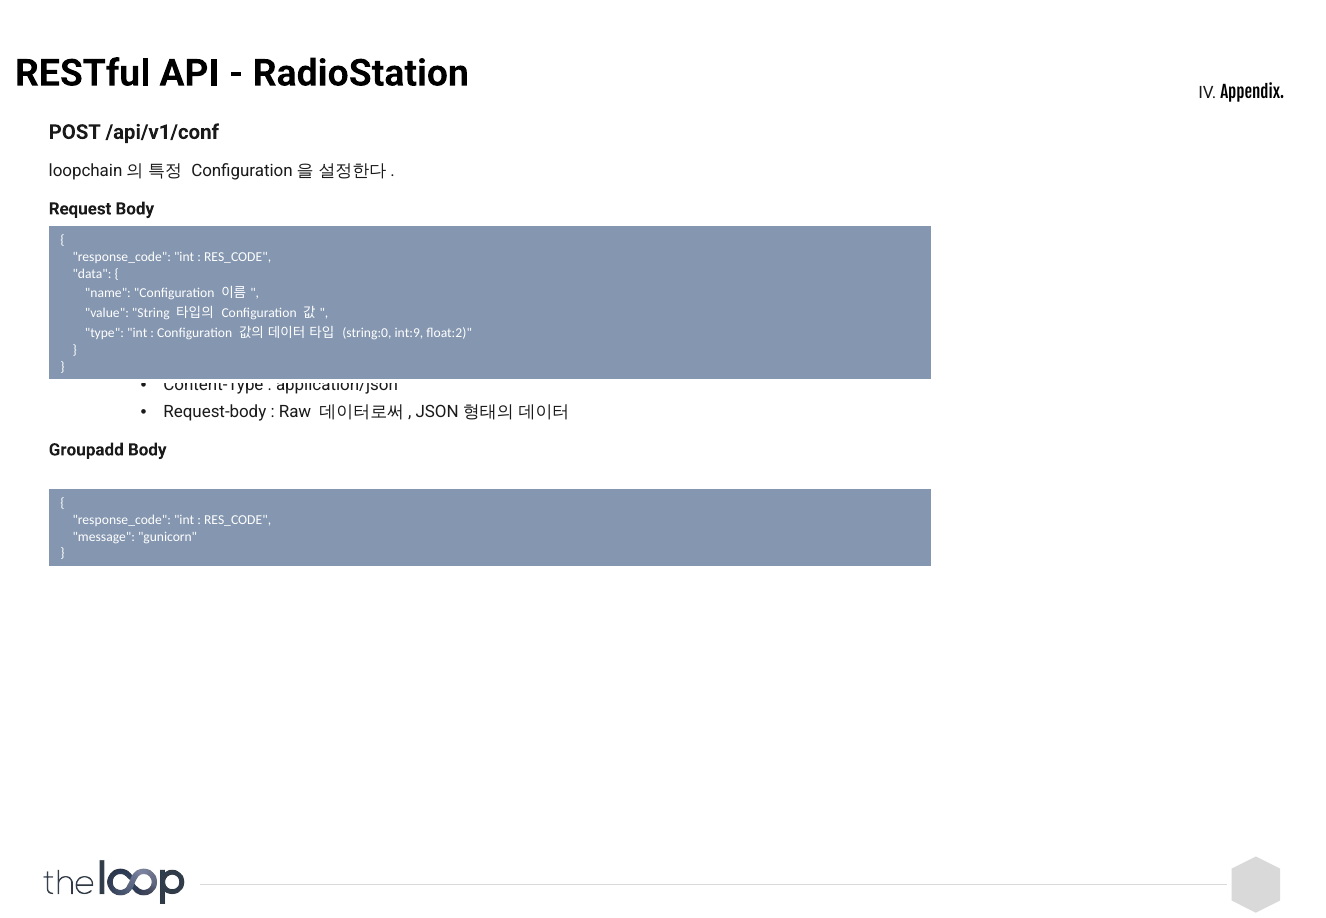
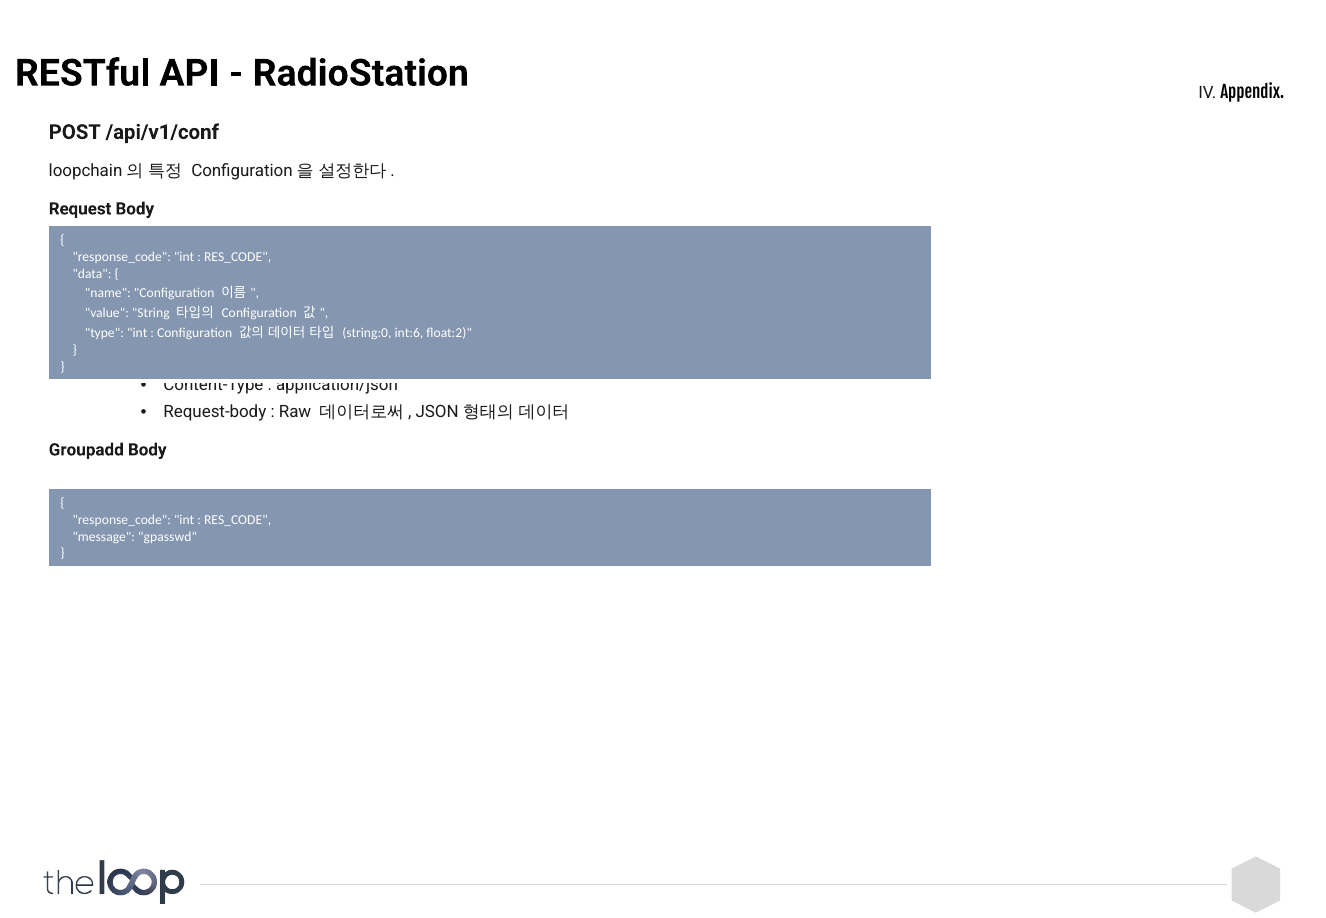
int:9: int:9 -> int:6
gunicorn: gunicorn -> gpasswd
